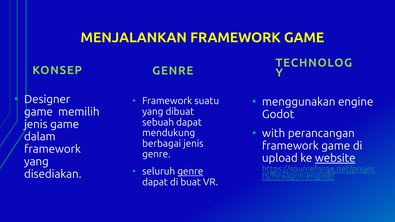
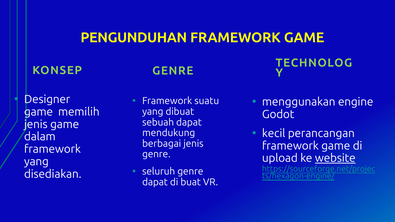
MENJALANKAN: MENJALANKAN -> PENGUNDUHAN
with: with -> kecil
genre at (190, 172) underline: present -> none
